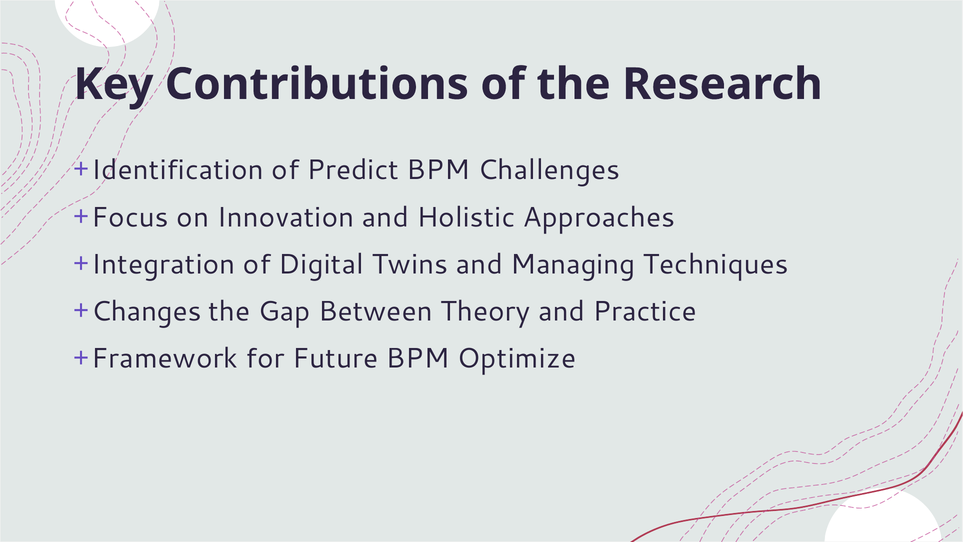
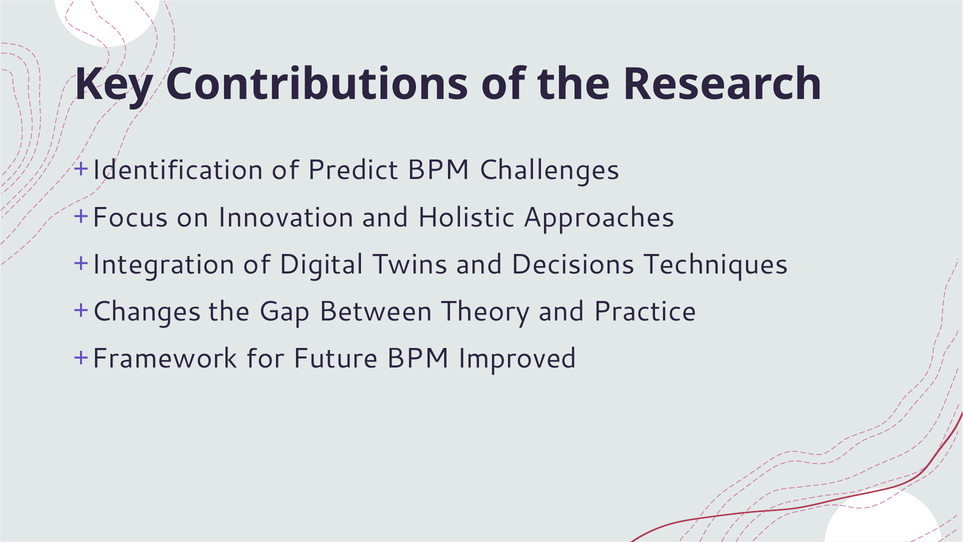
Managing: Managing -> Decisions
Optimize: Optimize -> Improved
